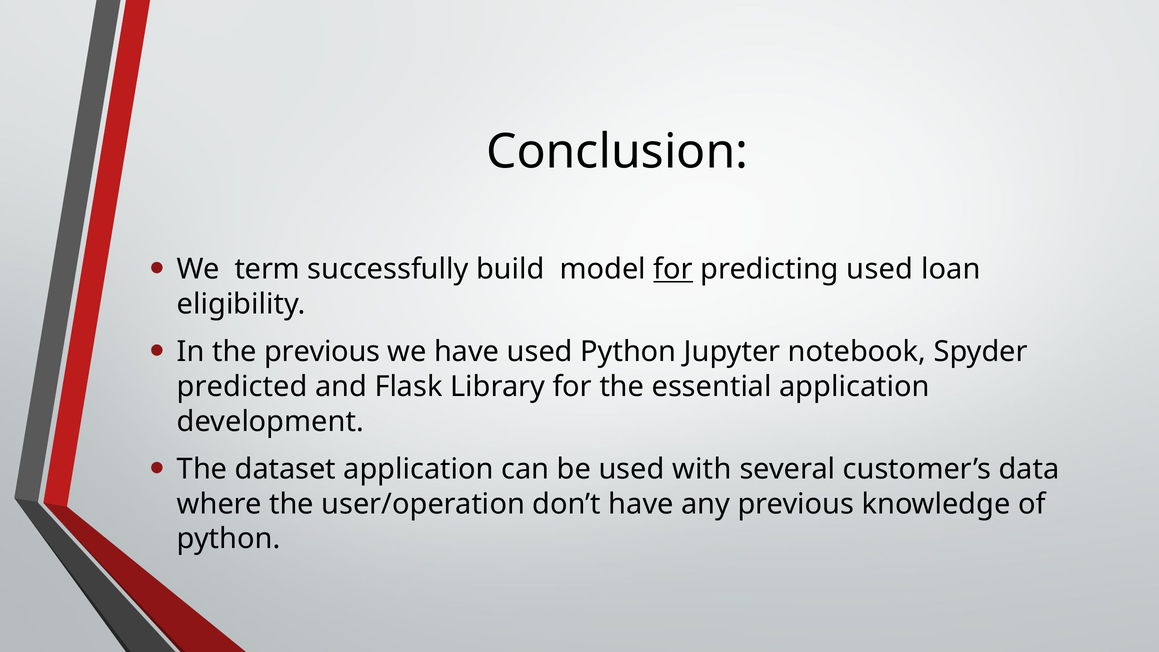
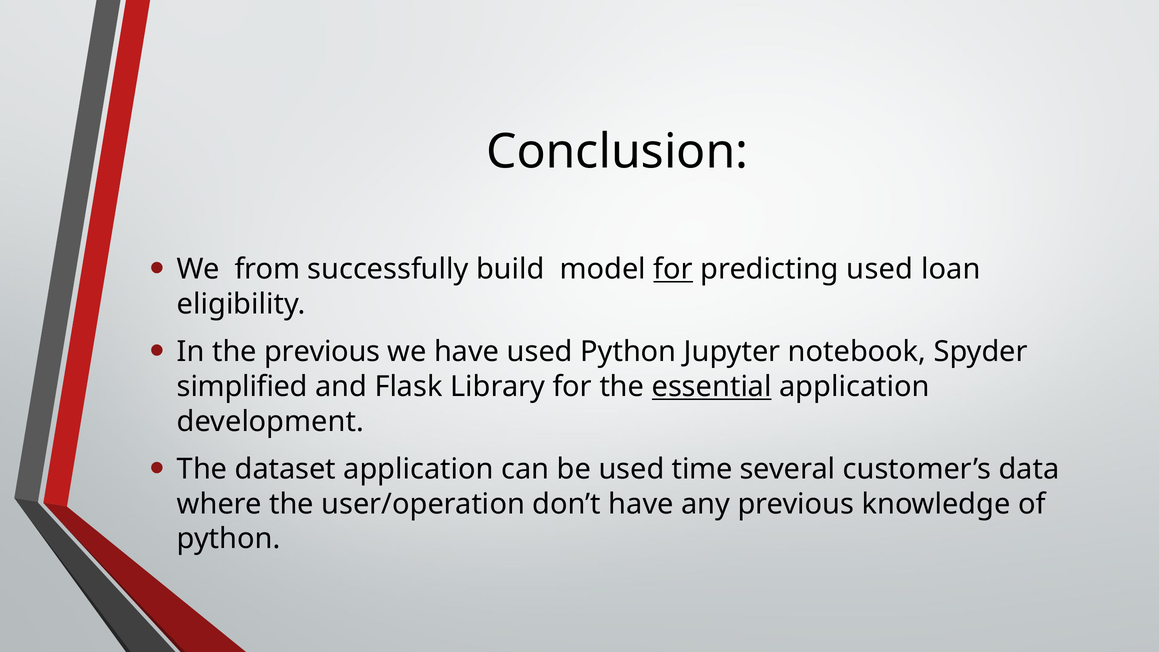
term: term -> from
predicted: predicted -> simplified
essential underline: none -> present
with: with -> time
